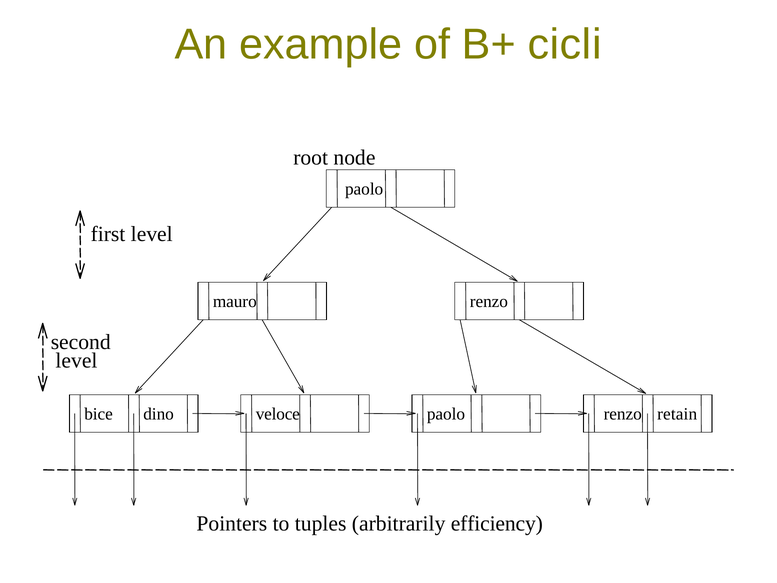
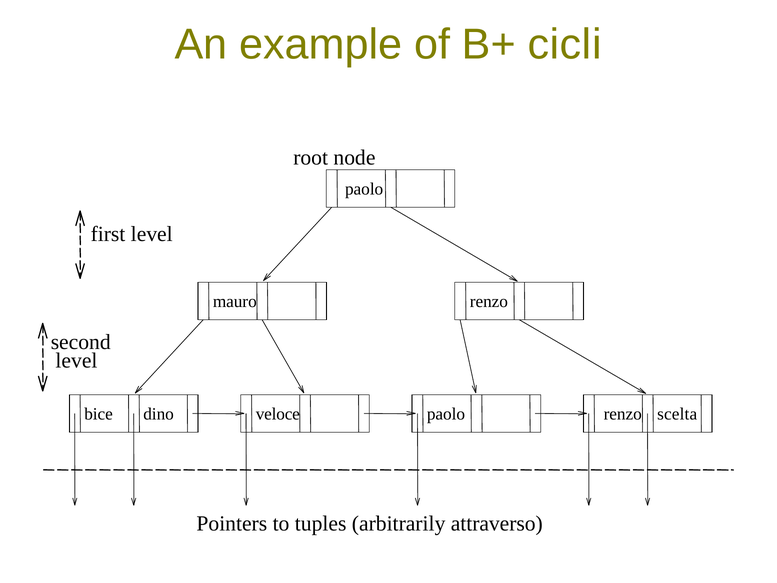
retain: retain -> scelta
efficiency: efficiency -> attraverso
